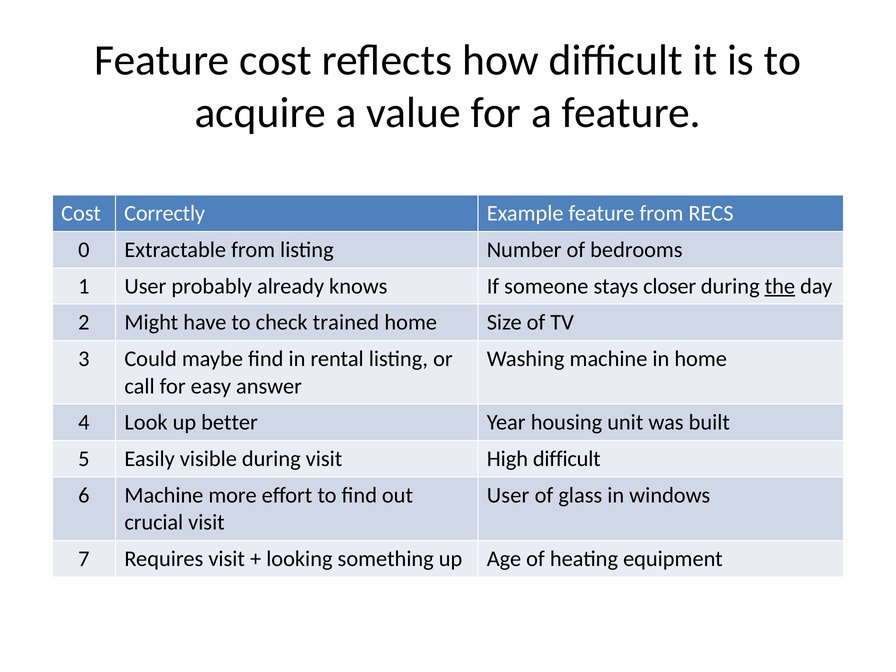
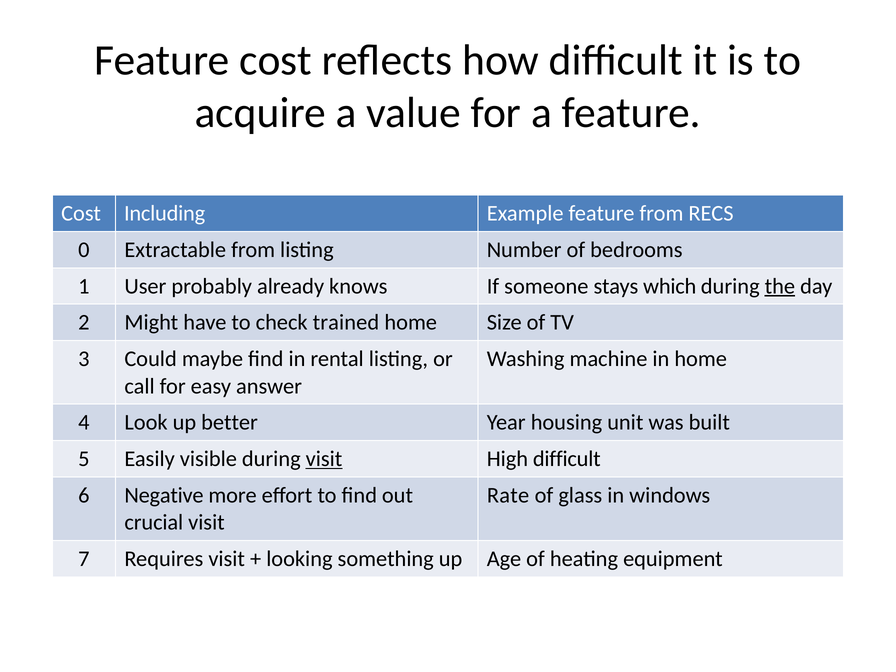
Correctly: Correctly -> Including
closer: closer -> which
visit at (324, 459) underline: none -> present
6 Machine: Machine -> Negative
User at (508, 495): User -> Rate
